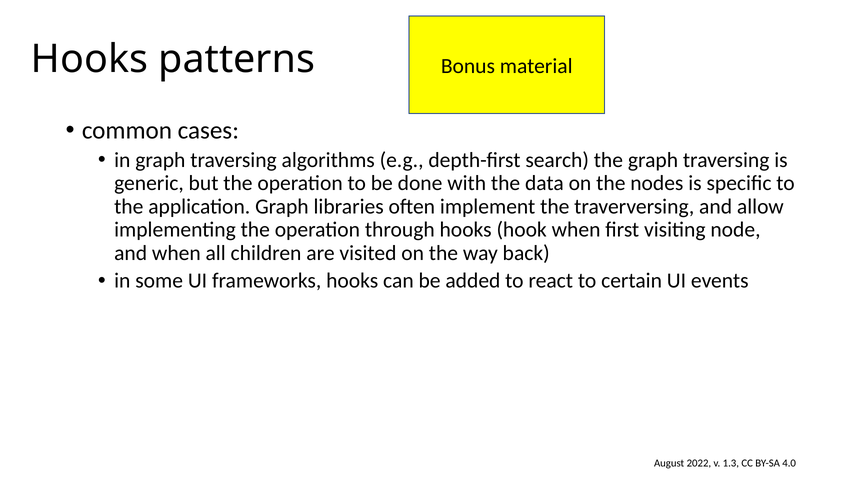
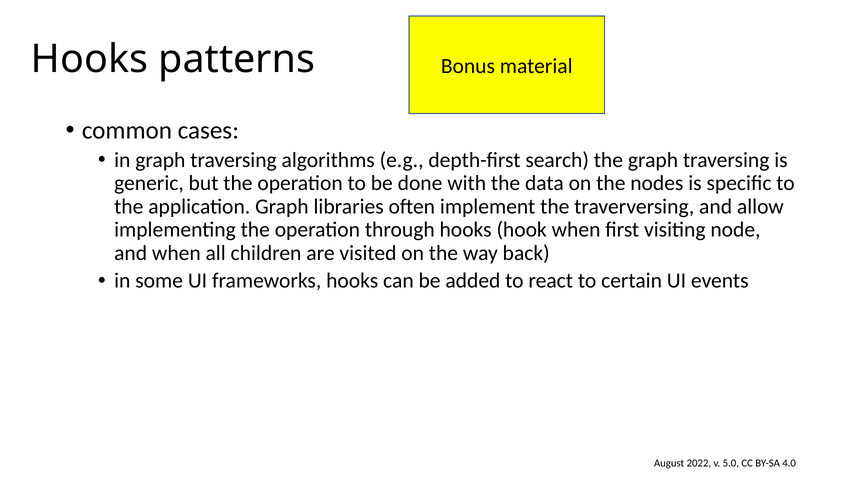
1.3: 1.3 -> 5.0
